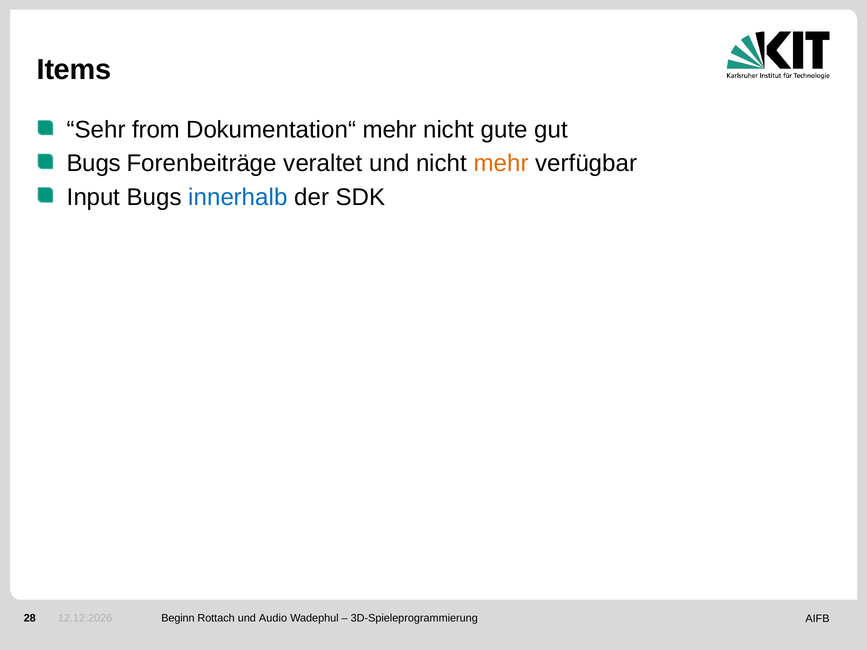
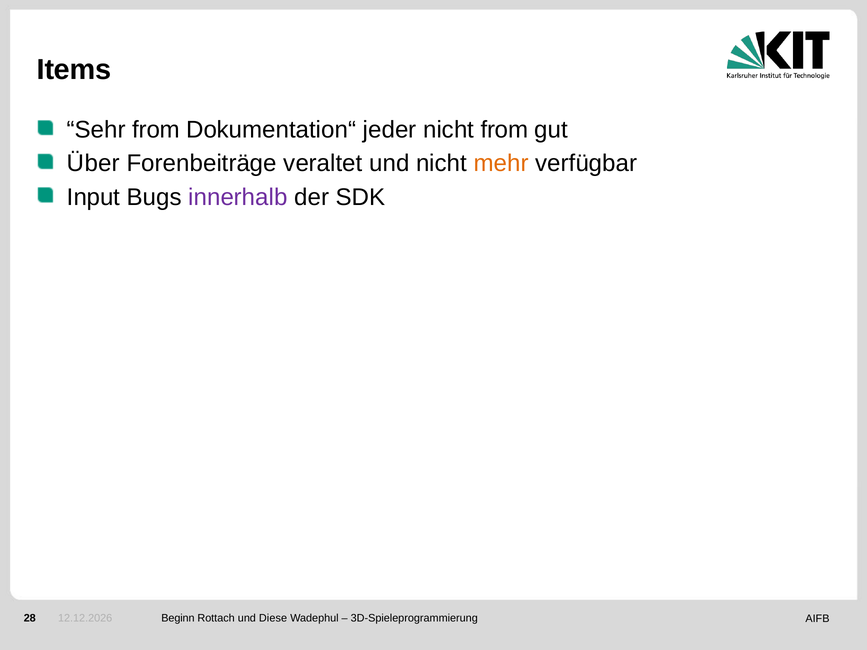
Dokumentation“ mehr: mehr -> jeder
nicht gute: gute -> from
Bugs at (94, 164): Bugs -> Über
innerhalb colour: blue -> purple
Audio: Audio -> Diese
